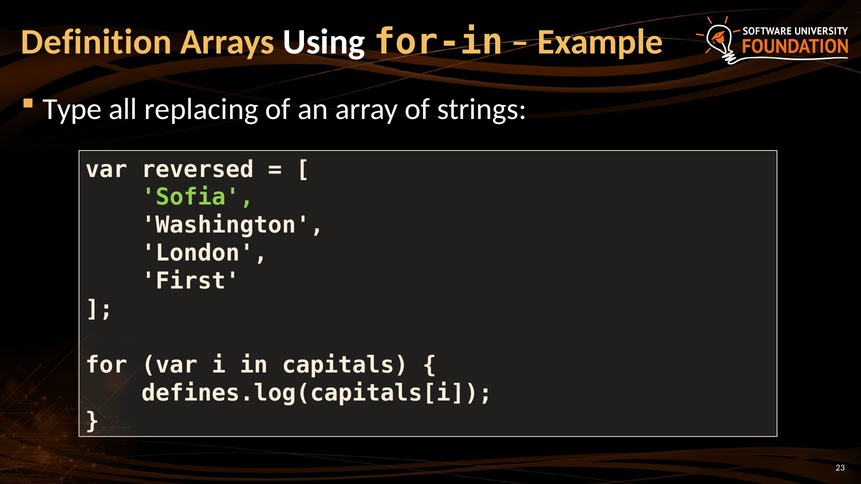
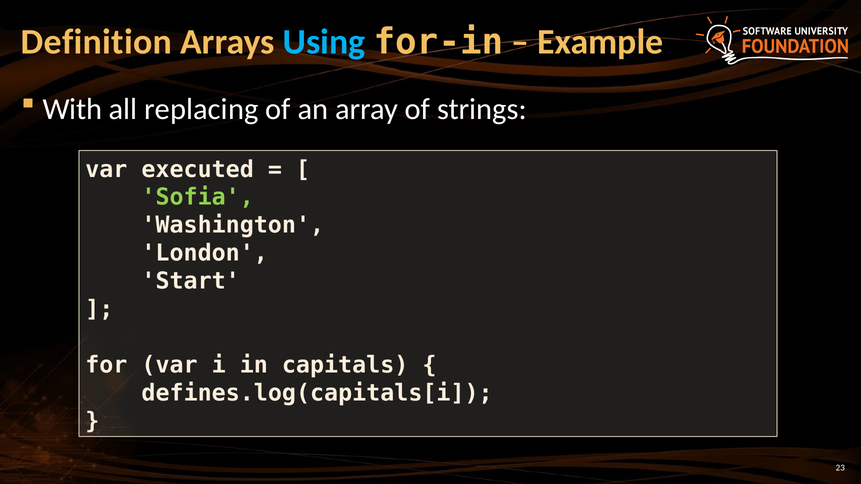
Using colour: white -> light blue
Type: Type -> With
reversed: reversed -> executed
First: First -> Start
